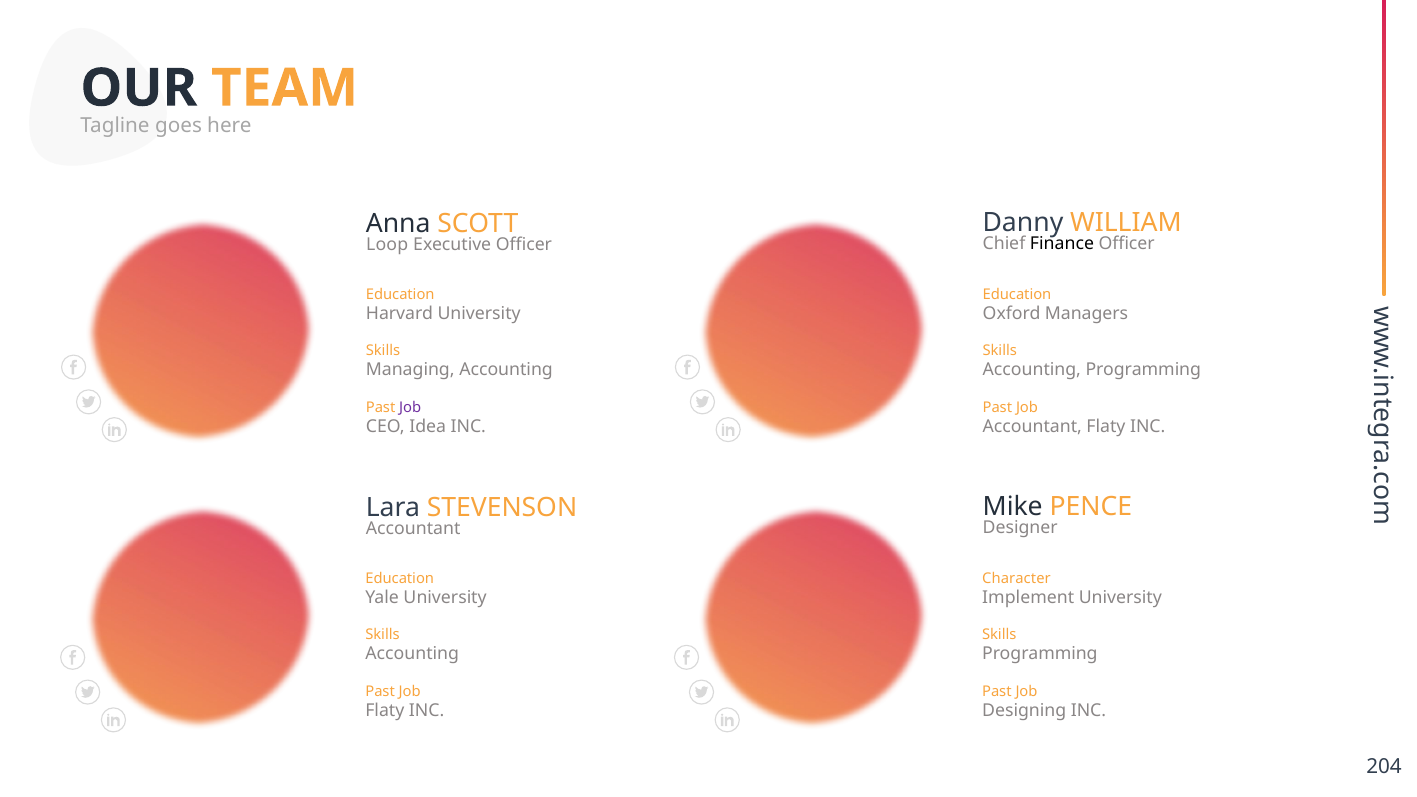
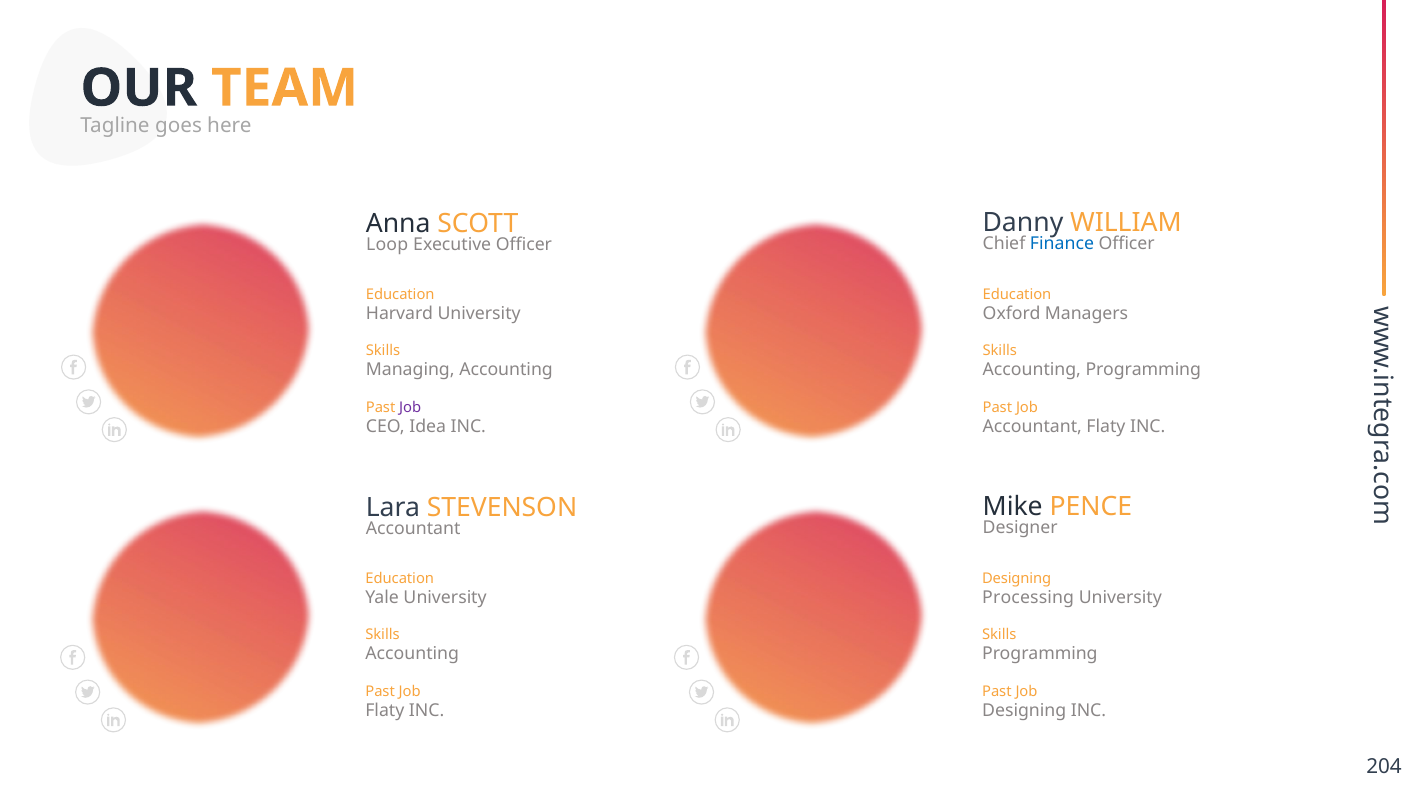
Finance colour: black -> blue
Character at (1016, 578): Character -> Designing
Implement: Implement -> Processing
